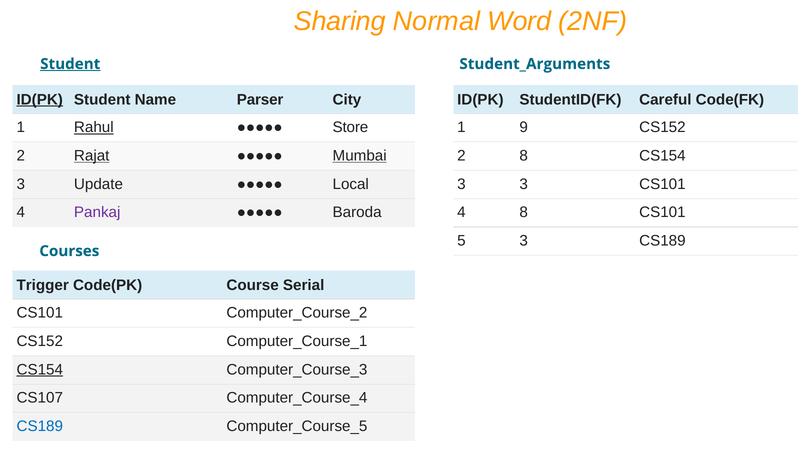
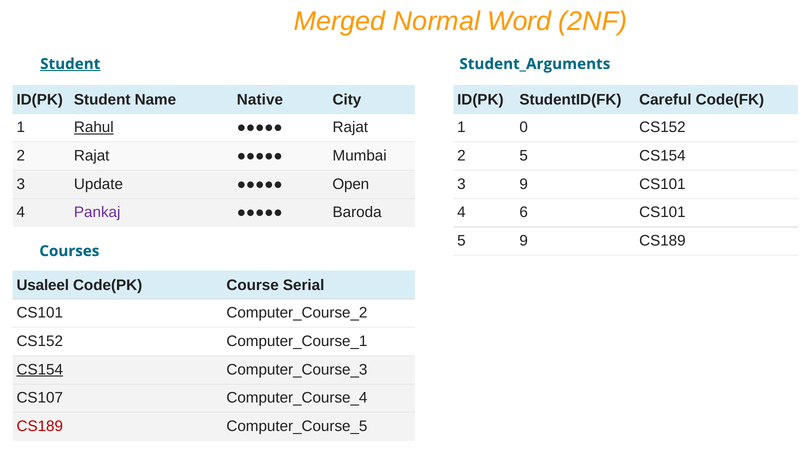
Sharing: Sharing -> Merged
ID(PK at (40, 100) underline: present -> none
Parser: Parser -> Native
Store at (350, 127): Store -> Rajat
9: 9 -> 0
Rajat at (92, 156) underline: present -> none
Mumbai underline: present -> none
2 8: 8 -> 5
Local: Local -> Open
3 3: 3 -> 9
4 8: 8 -> 6
5 3: 3 -> 9
Trigger: Trigger -> Usaleel
CS189 at (40, 426) colour: blue -> red
